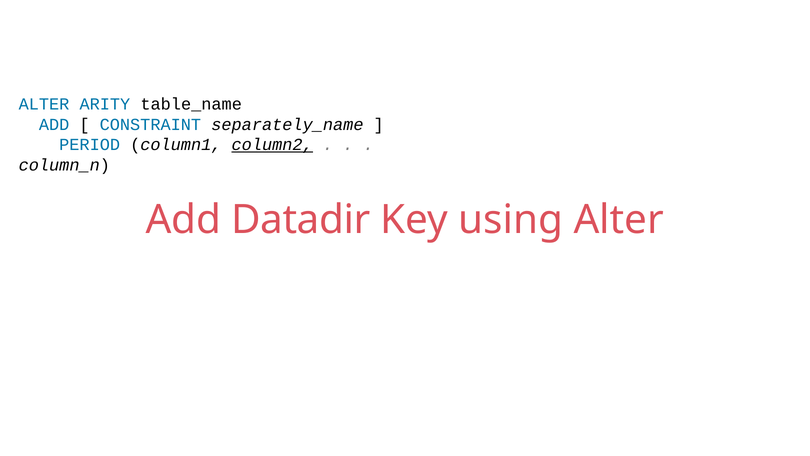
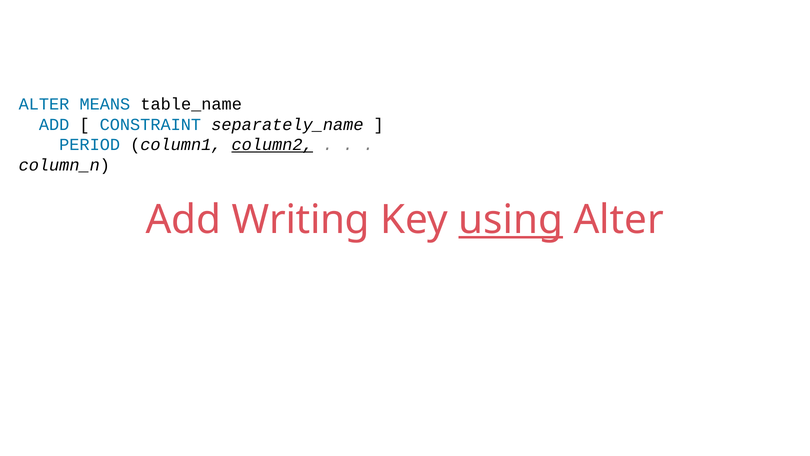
ARITY: ARITY -> MEANS
Datadir: Datadir -> Writing
using underline: none -> present
